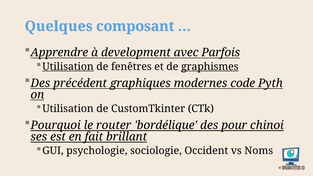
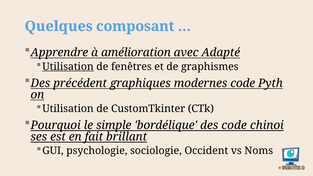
development: development -> amélioration
Parfois: Parfois -> Adapté
graphismes underline: present -> none
router: router -> simple
des pour: pour -> code
